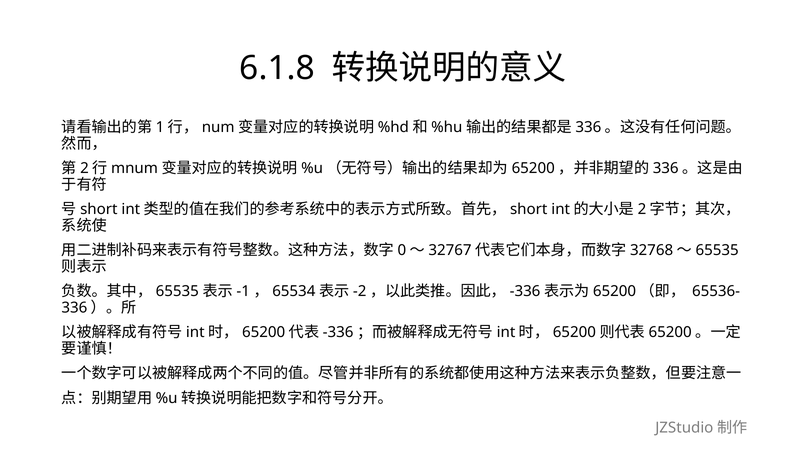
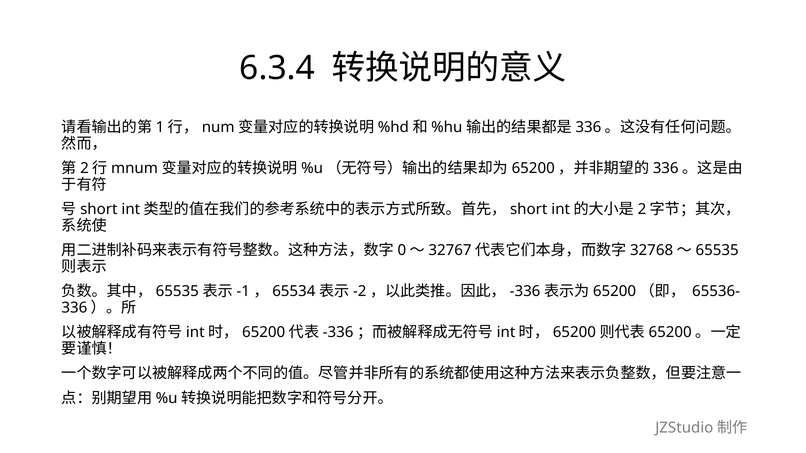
6.1.8: 6.1.8 -> 6.3.4
